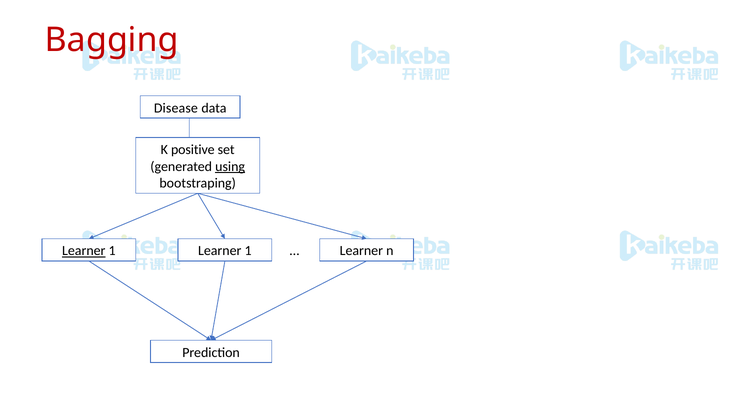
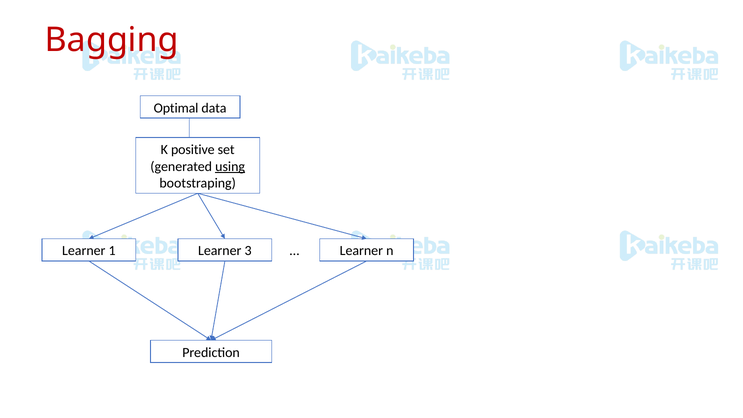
Disease: Disease -> Optimal
Learner at (84, 251) underline: present -> none
1 Learner 1: 1 -> 3
